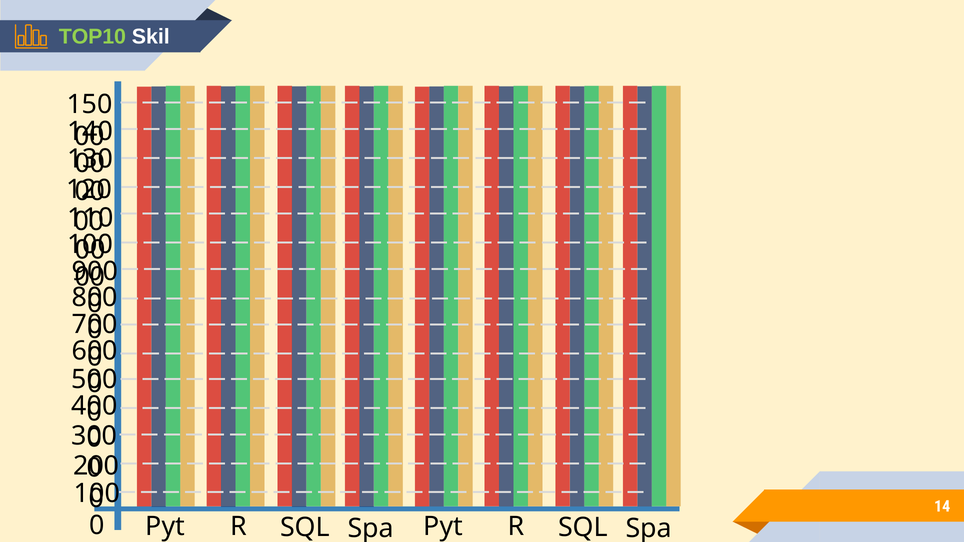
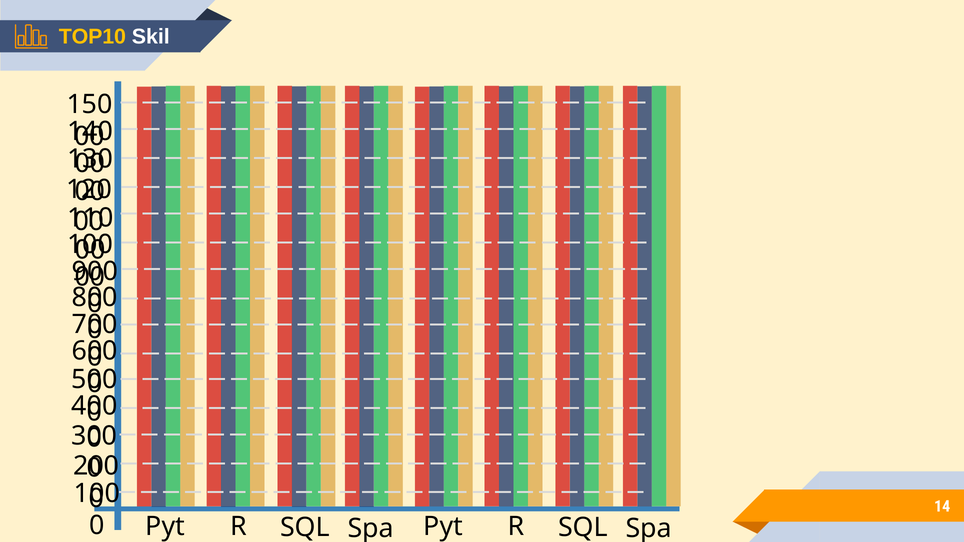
TOP10 colour: light green -> yellow
